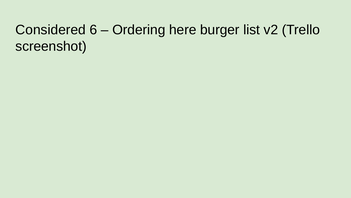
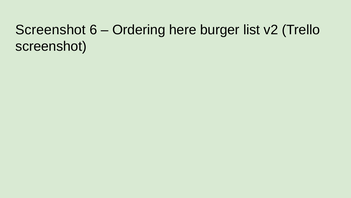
Considered at (51, 30): Considered -> Screenshot
